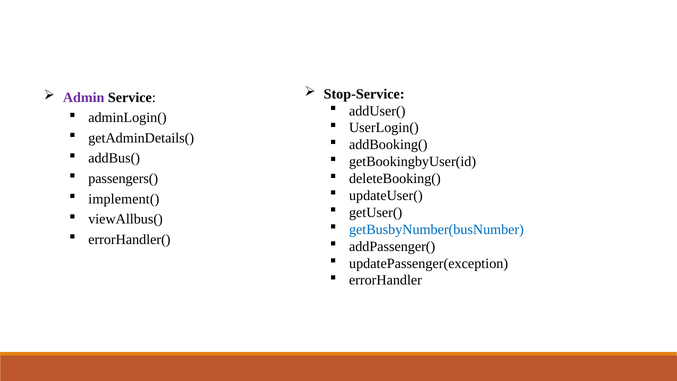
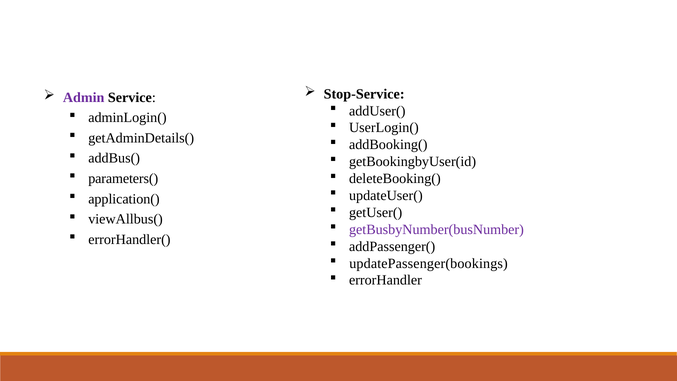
passengers(: passengers( -> parameters(
implement(: implement( -> application(
getBusbyNumber(busNumber colour: blue -> purple
updatePassenger(exception: updatePassenger(exception -> updatePassenger(bookings
